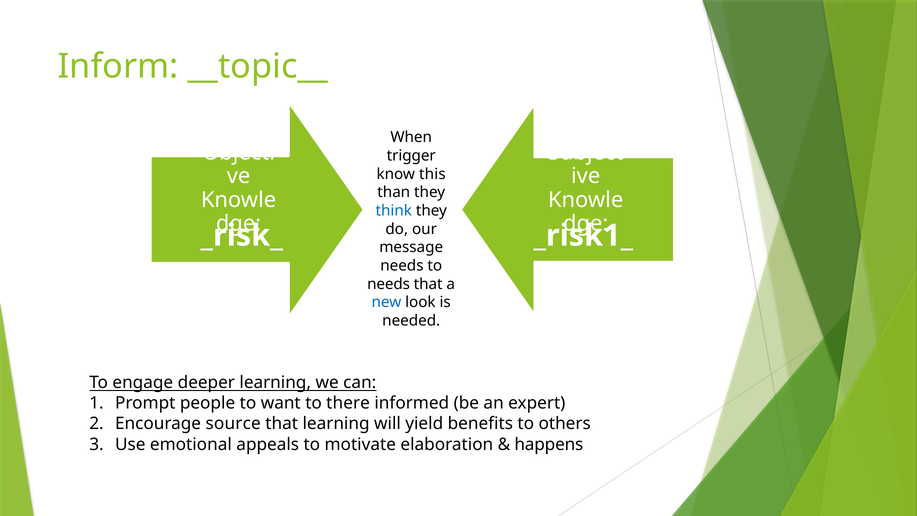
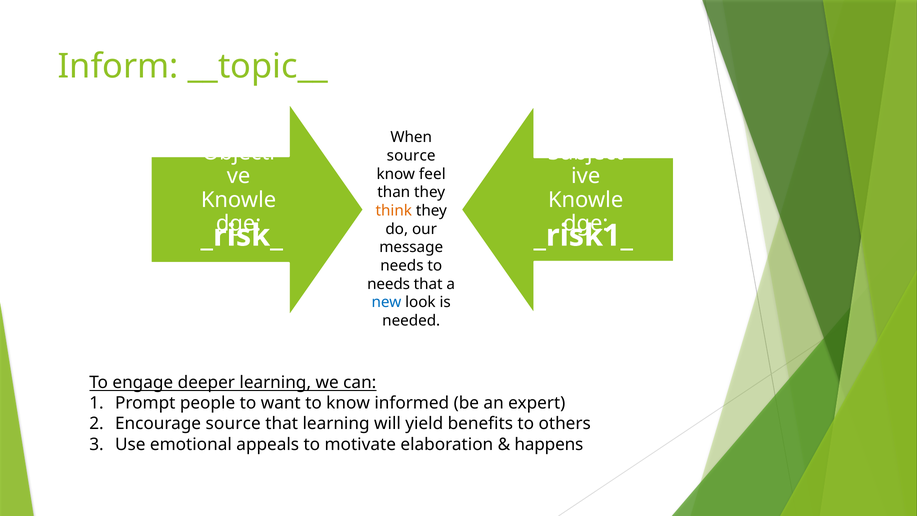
trigger at (411, 156): trigger -> source
this: this -> feel
think colour: blue -> orange
to there: there -> know
